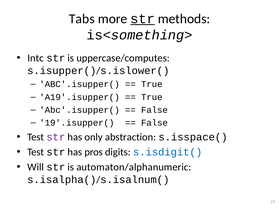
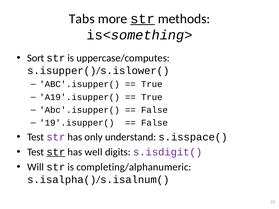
Intc: Intc -> Sort
abstraction: abstraction -> understand
str at (56, 152) underline: none -> present
pros: pros -> well
s.isdigit( colour: blue -> purple
automaton/alphanumeric: automaton/alphanumeric -> completing/alphanumeric
